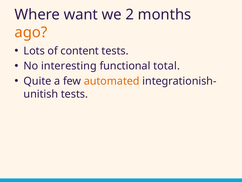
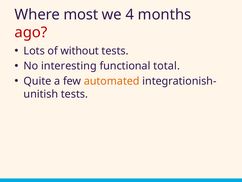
want: want -> most
2: 2 -> 4
ago colour: orange -> red
content: content -> without
